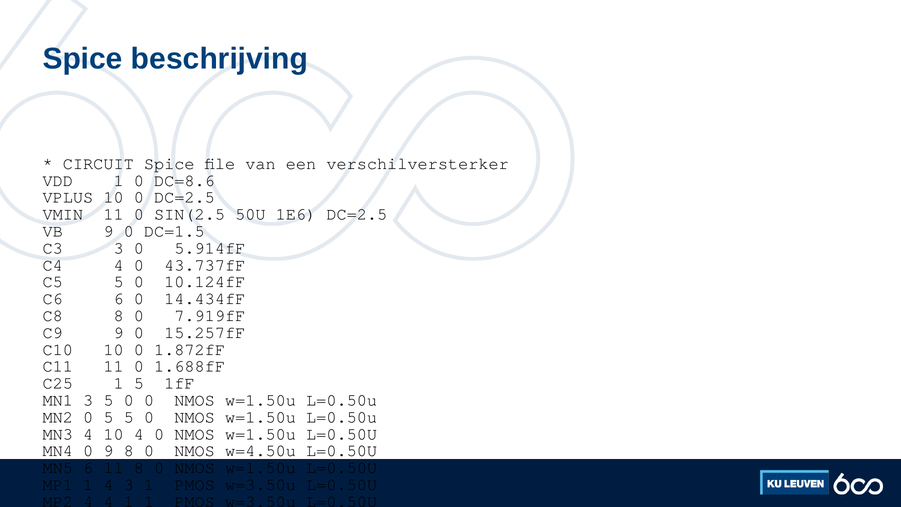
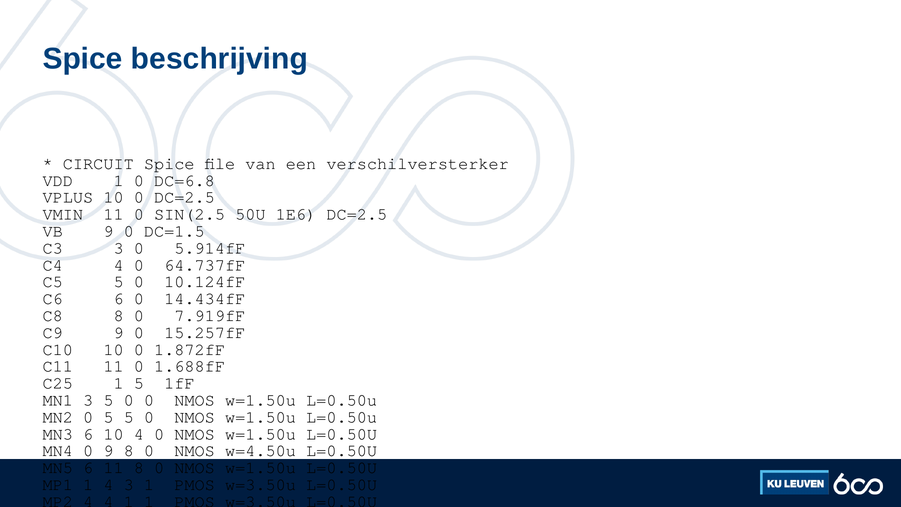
DC=8.6: DC=8.6 -> DC=6.8
43.737fF: 43.737fF -> 64.737fF
MN3 4: 4 -> 6
